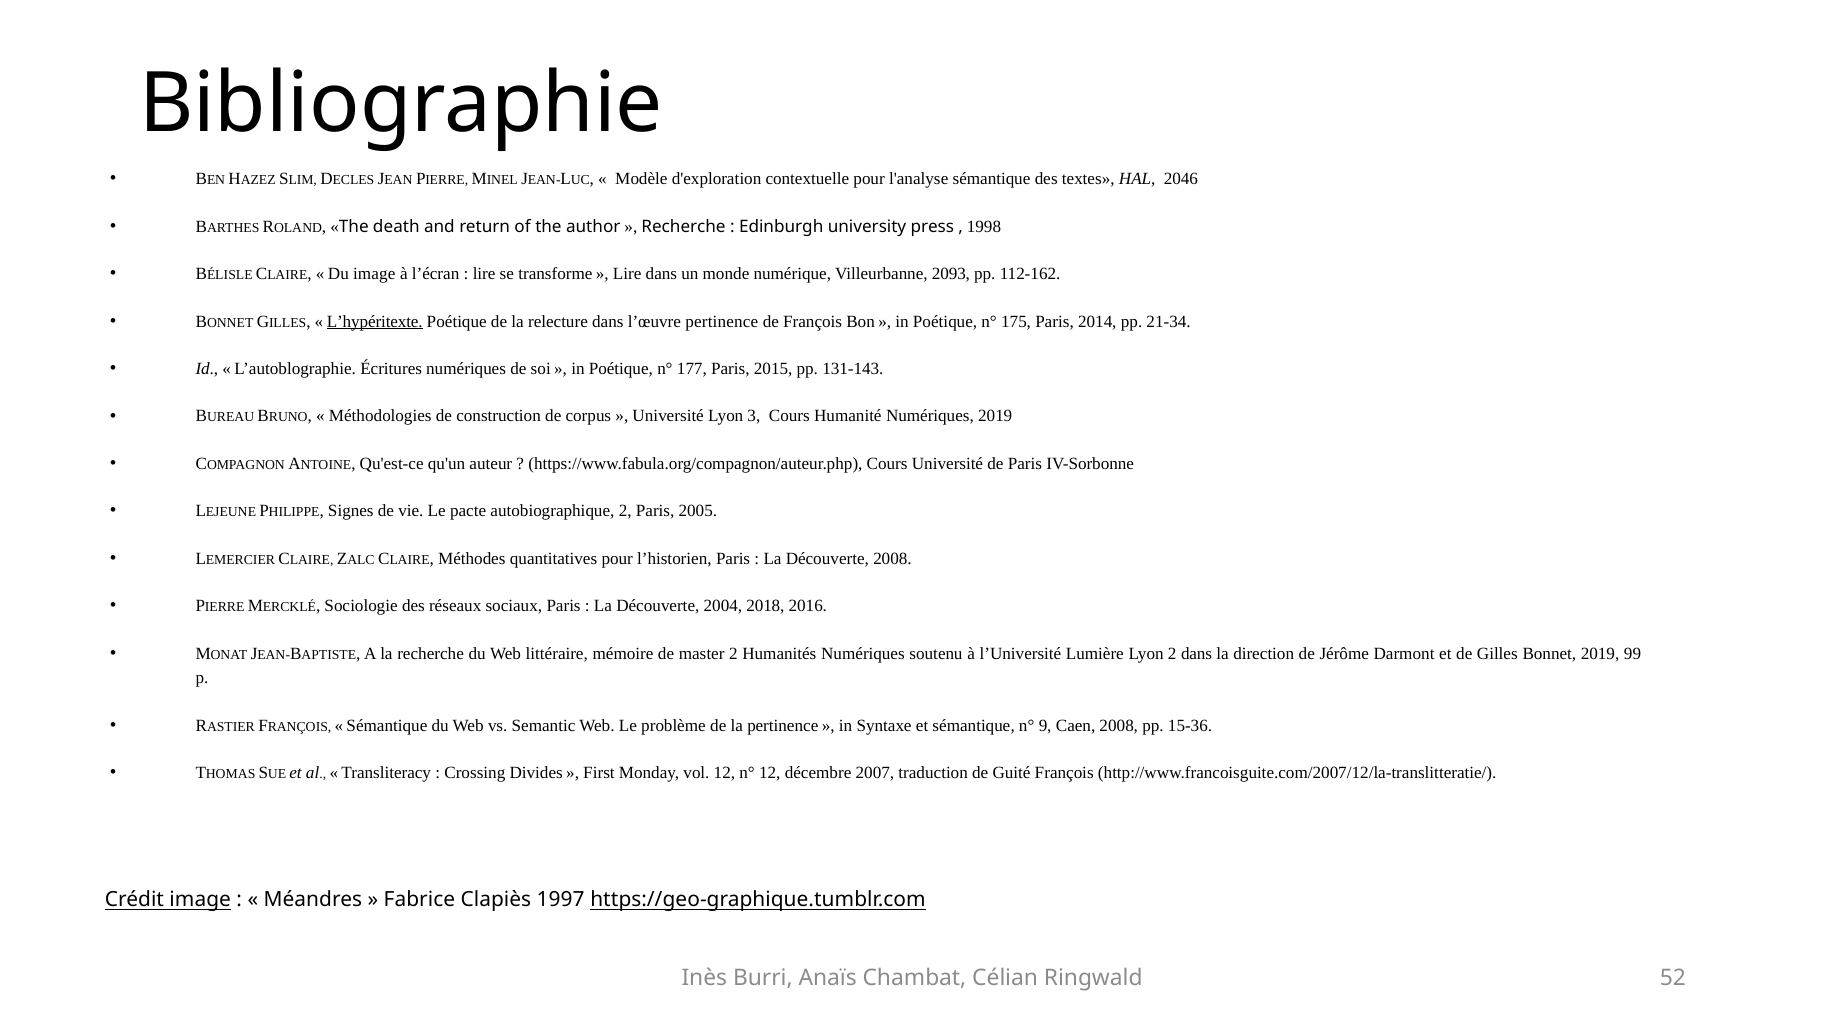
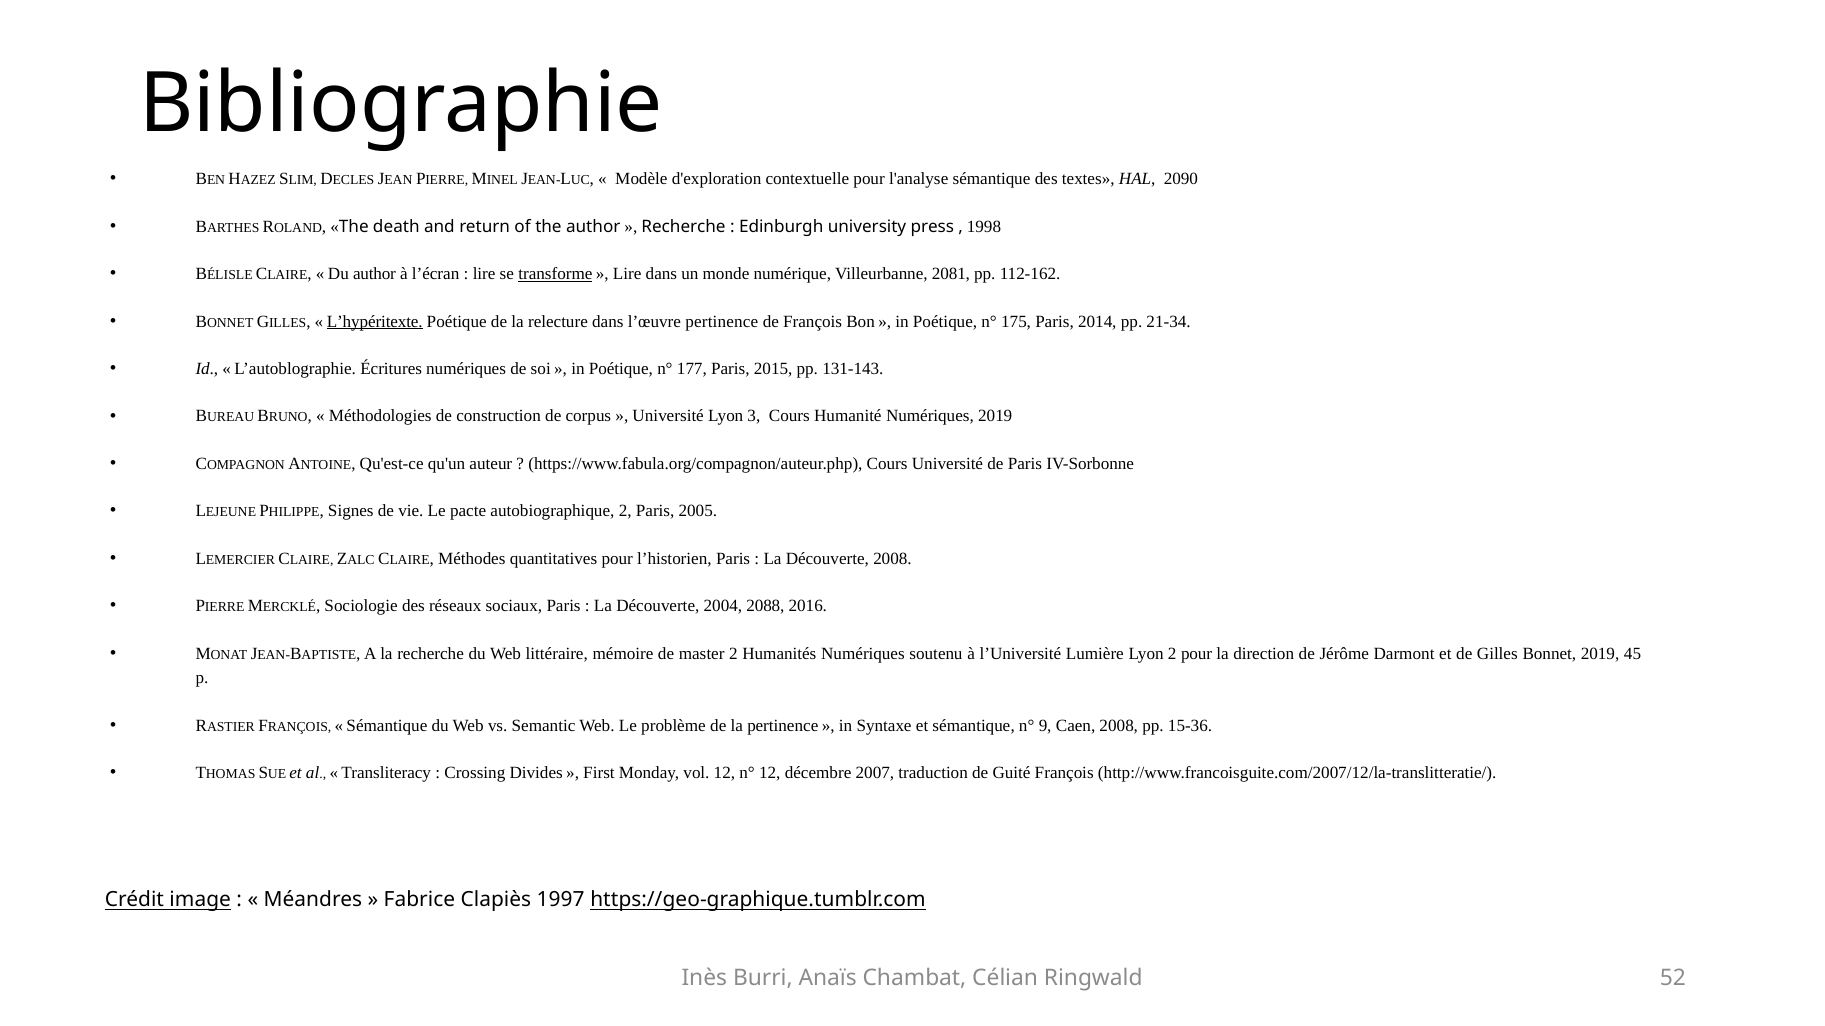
2046: 2046 -> 2090
Du image: image -> author
transforme underline: none -> present
2093: 2093 -> 2081
2018: 2018 -> 2088
2 dans: dans -> pour
99: 99 -> 45
